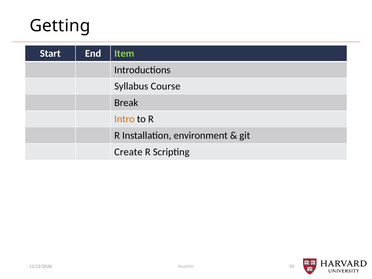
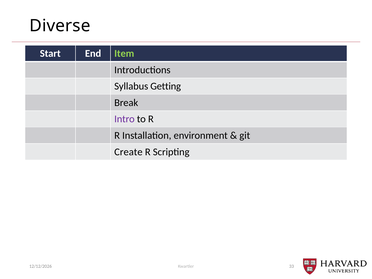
Getting: Getting -> Diverse
Course: Course -> Getting
Intro colour: orange -> purple
